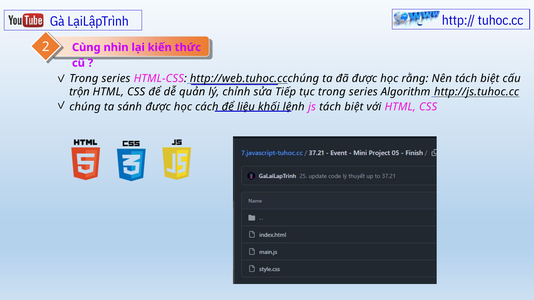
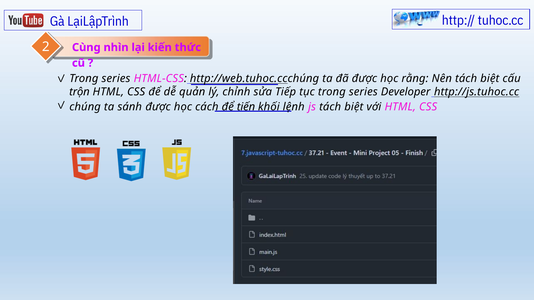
Algorithm: Algorithm -> Developer
liệu: liệu -> tiến
